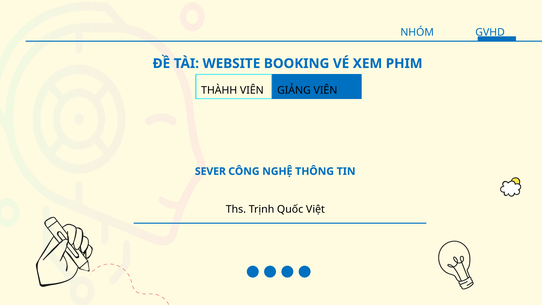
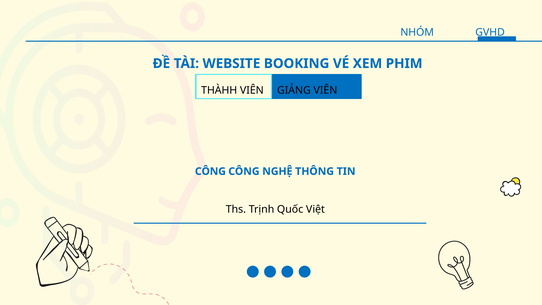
SEVER at (210, 171): SEVER -> CÔNG
